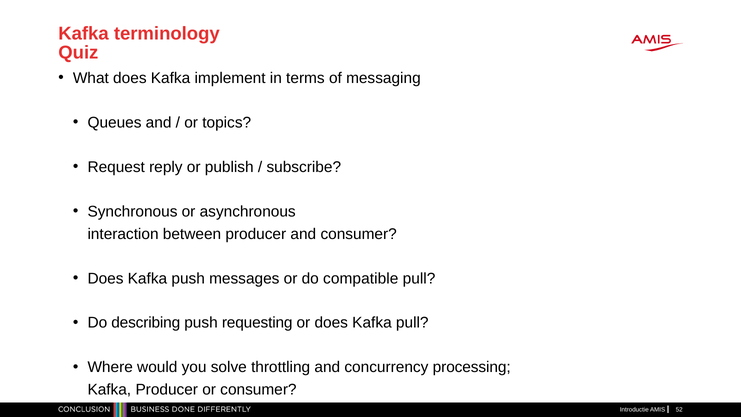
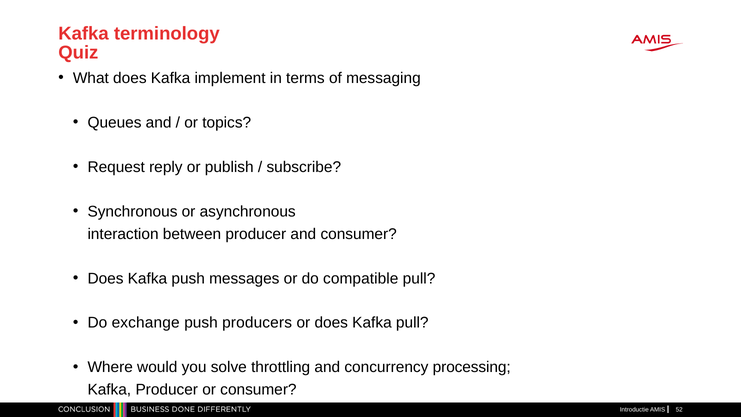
describing: describing -> exchange
requesting: requesting -> producers
